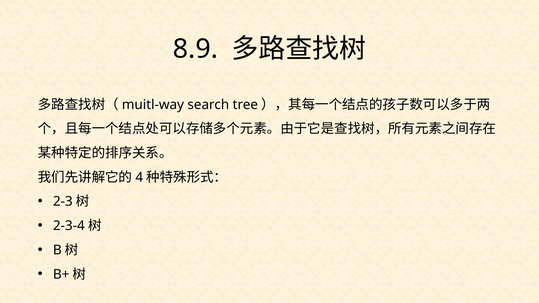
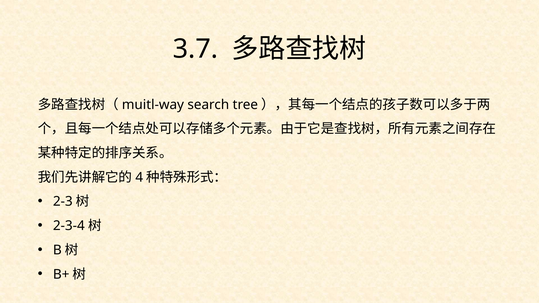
8.9: 8.9 -> 3.7
